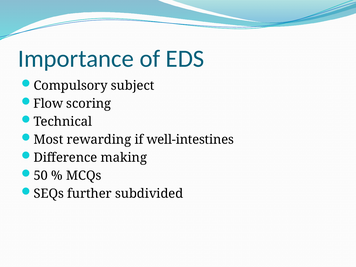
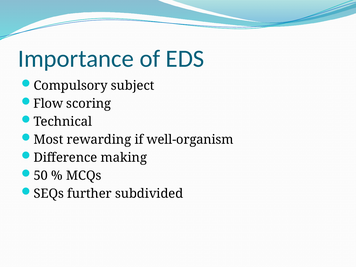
well-intestines: well-intestines -> well-organism
